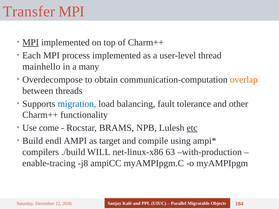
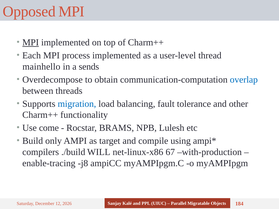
Transfer: Transfer -> Opposed
many: many -> sends
overlap colour: orange -> blue
etc underline: present -> none
endl: endl -> only
63: 63 -> 67
